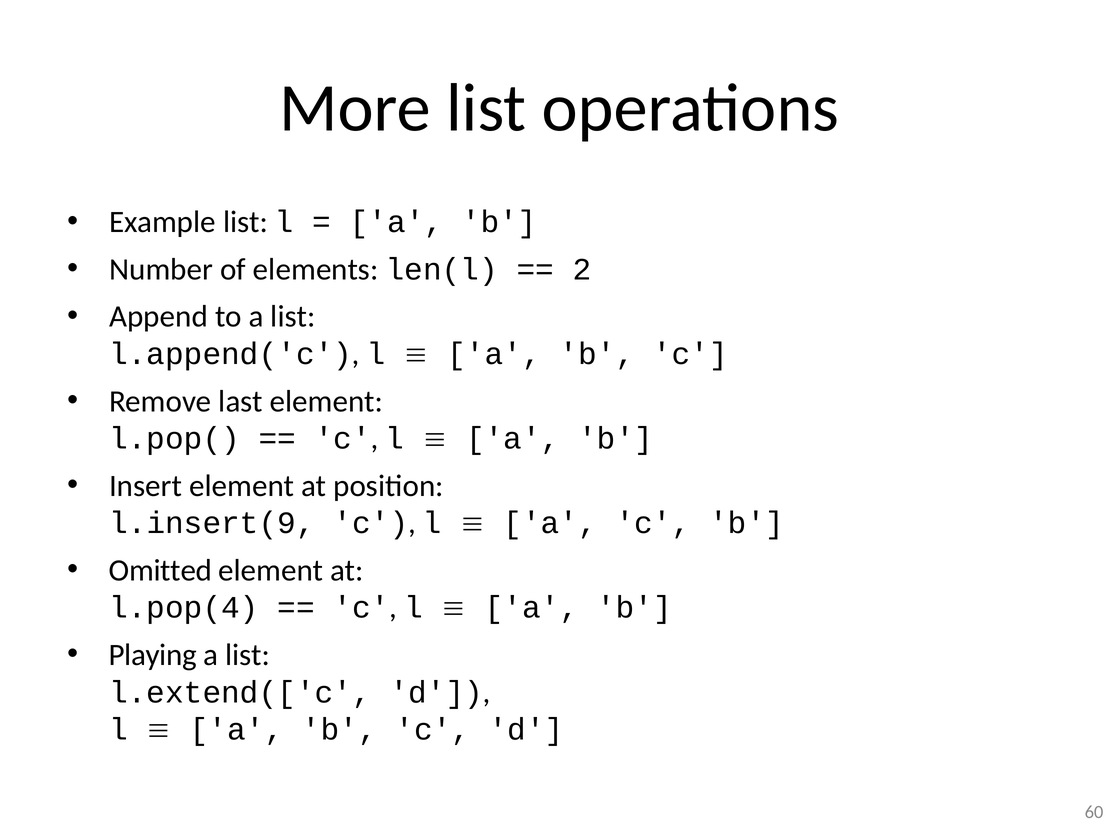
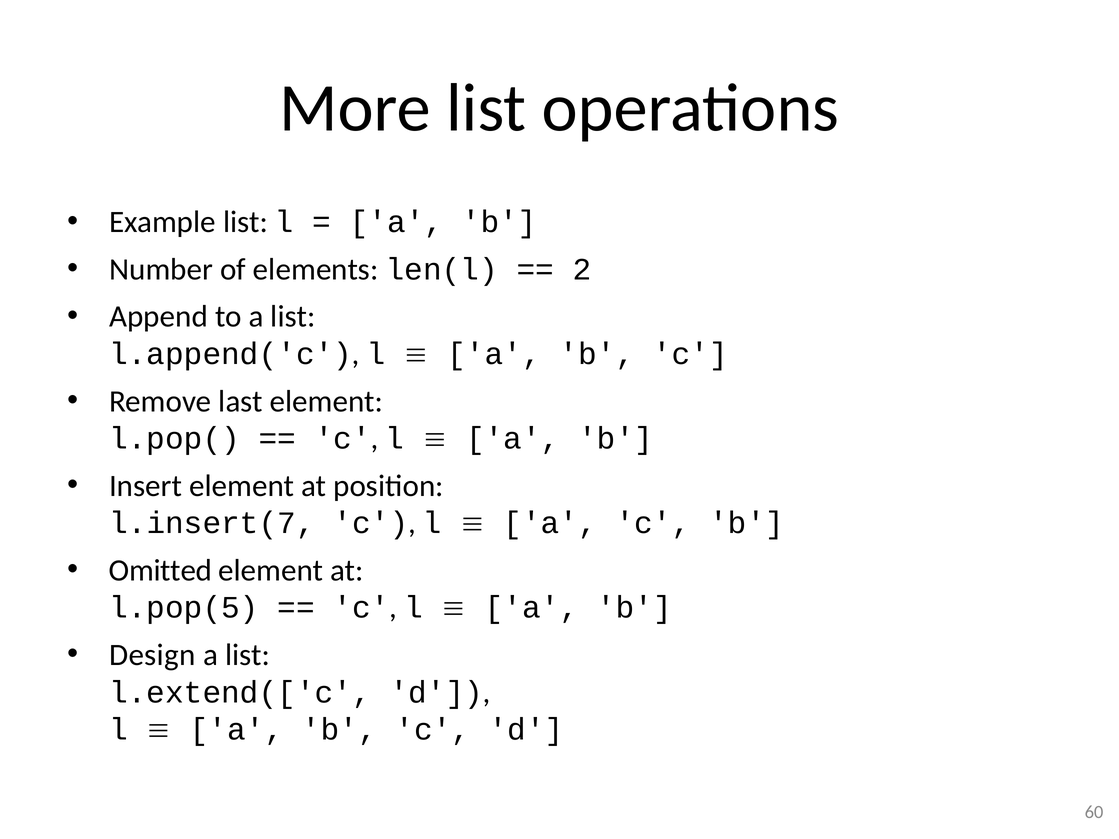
l.insert(9: l.insert(9 -> l.insert(7
l.pop(4: l.pop(4 -> l.pop(5
Playing: Playing -> Design
